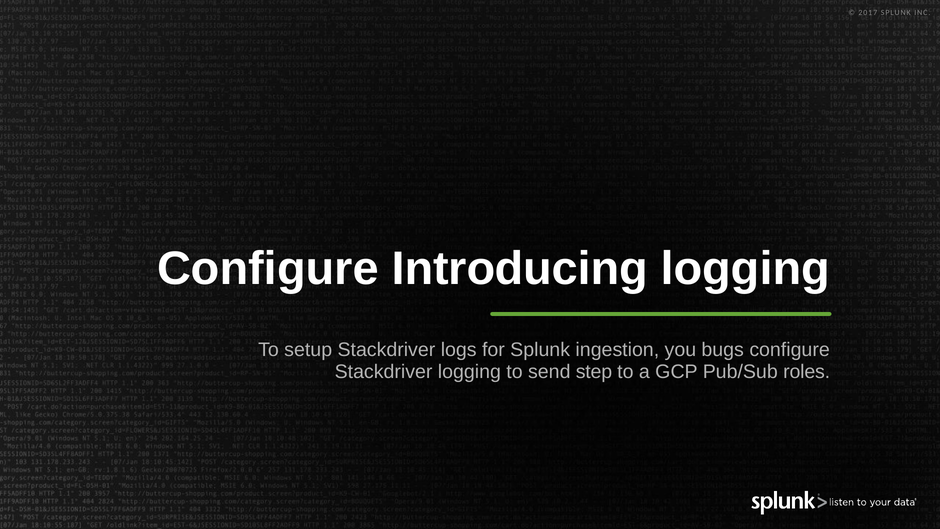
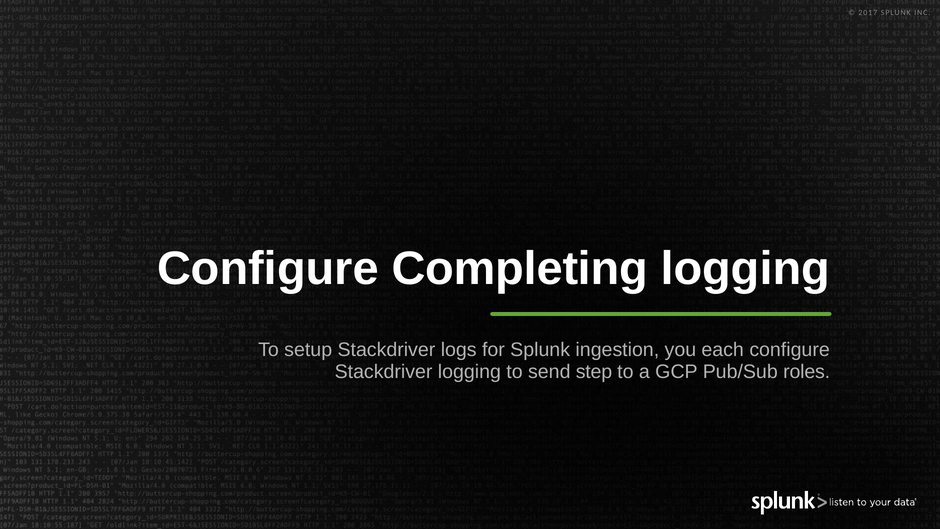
Introducing: Introducing -> Completing
bugs: bugs -> each
